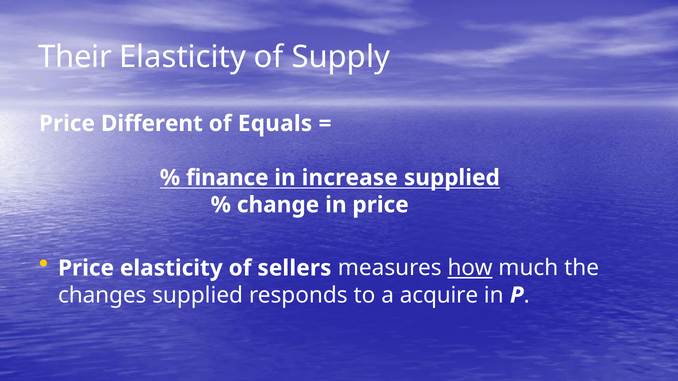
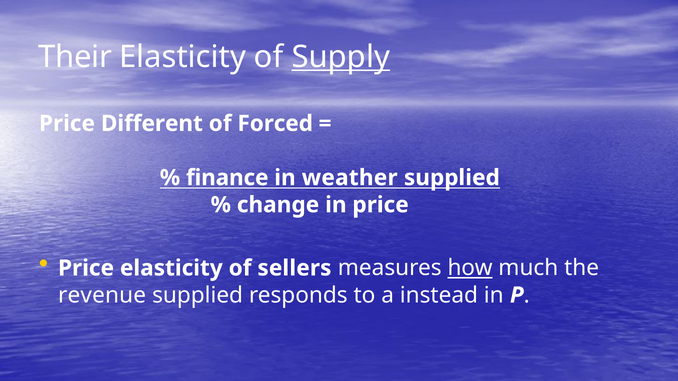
Supply underline: none -> present
Equals: Equals -> Forced
increase: increase -> weather
changes: changes -> revenue
acquire: acquire -> instead
